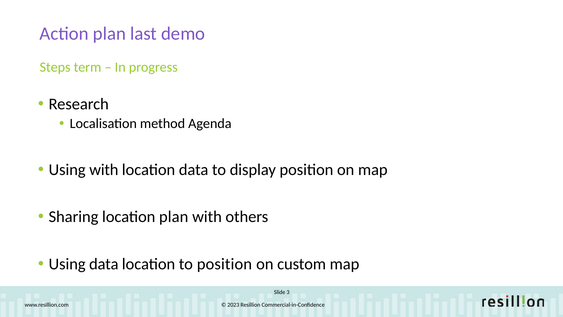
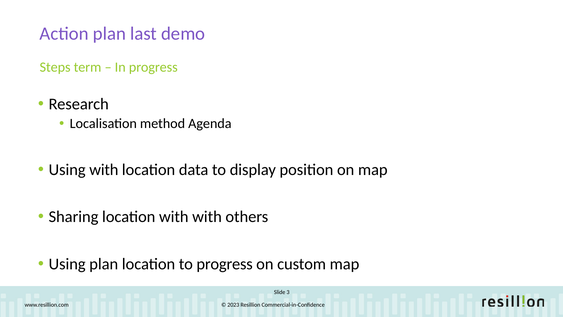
location plan: plan -> with
Using data: data -> plan
to position: position -> progress
